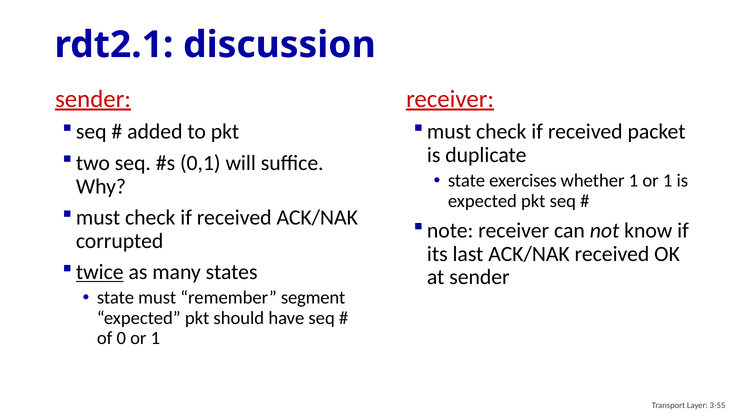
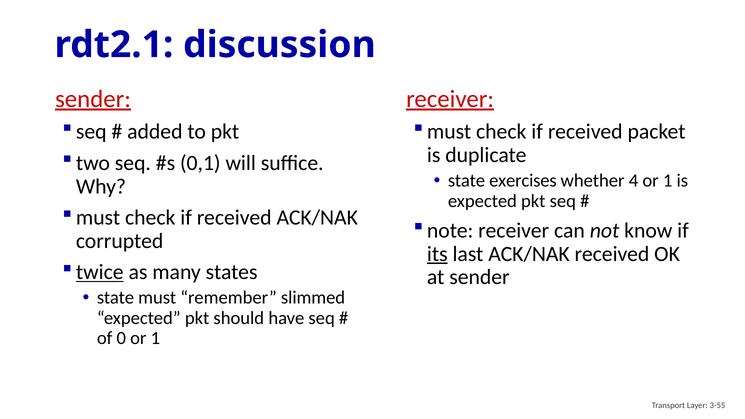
whether 1: 1 -> 4
its underline: none -> present
segment: segment -> slimmed
